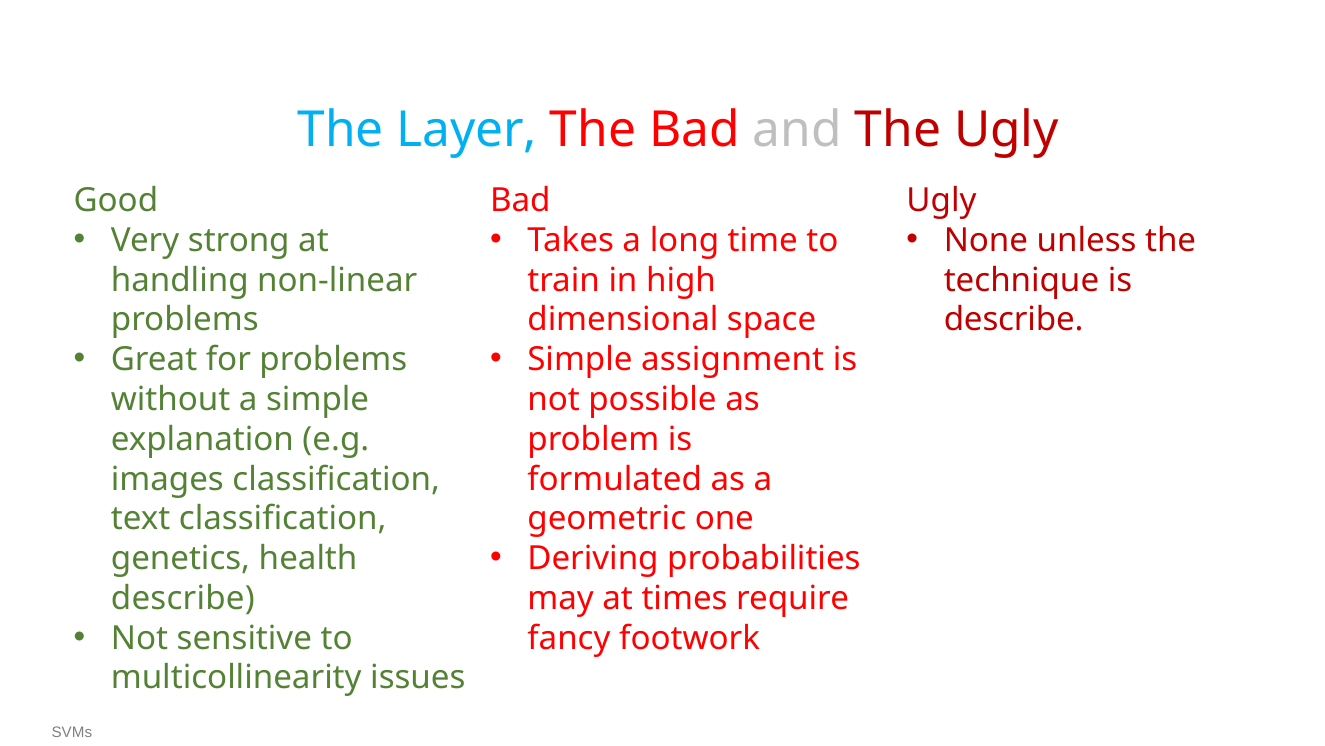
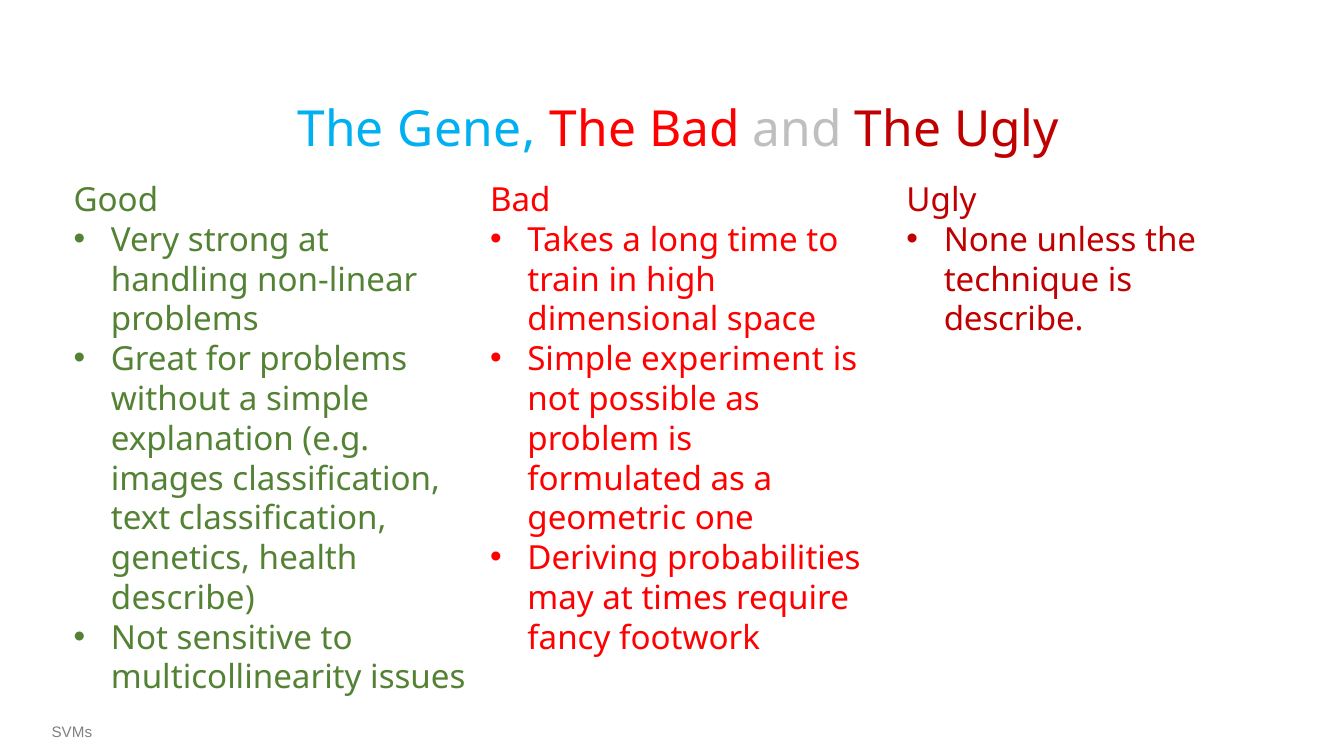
Layer: Layer -> Gene
assignment: assignment -> experiment
